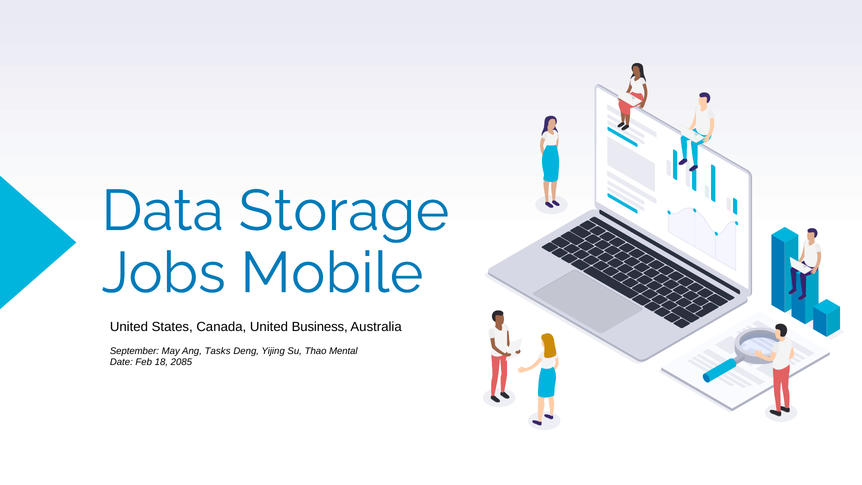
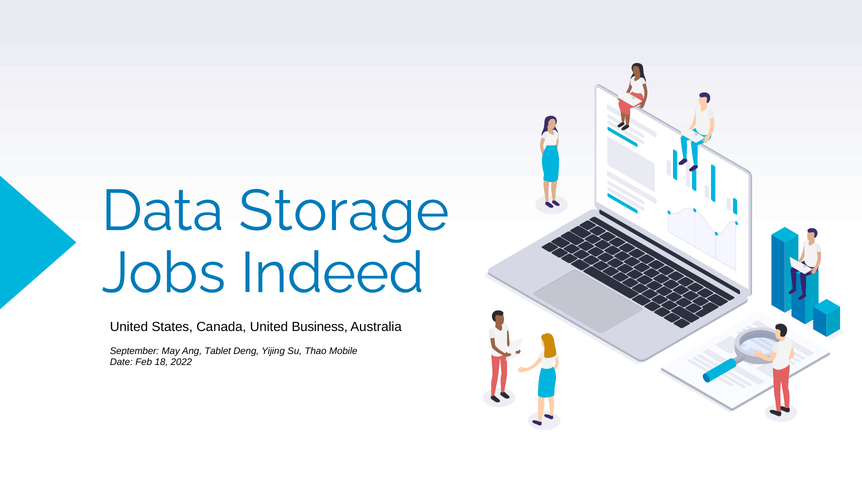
Mobile: Mobile -> Indeed
Tasks: Tasks -> Tablet
Mental: Mental -> Mobile
2085: 2085 -> 2022
